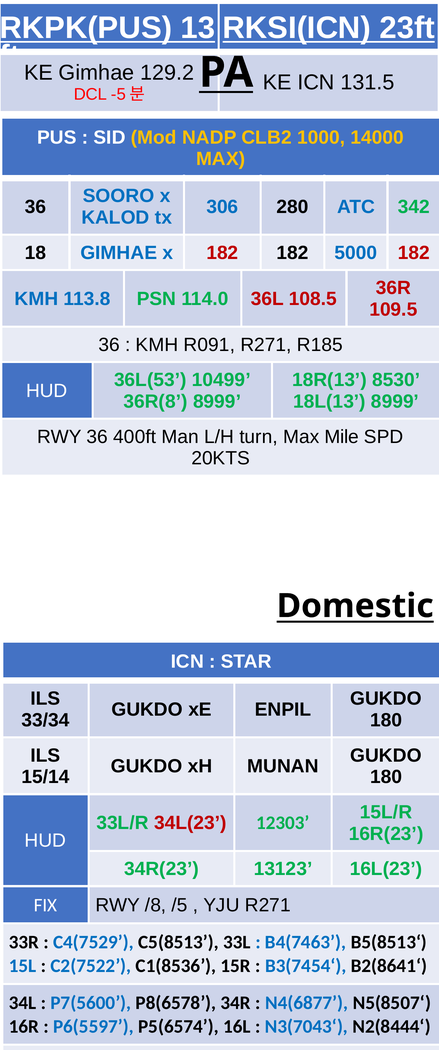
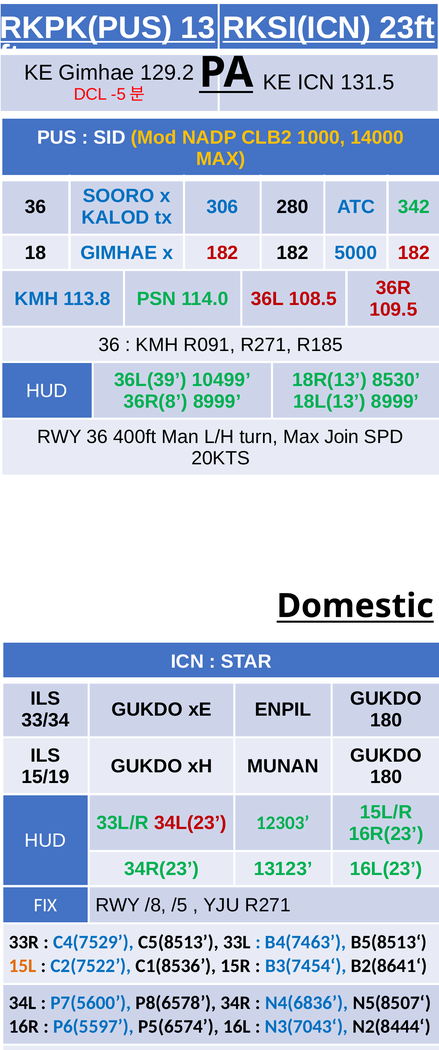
36L(53: 36L(53 -> 36L(39
Mile: Mile -> Join
15/14: 15/14 -> 15/19
15L colour: blue -> orange
N4(6877: N4(6877 -> N4(6836
